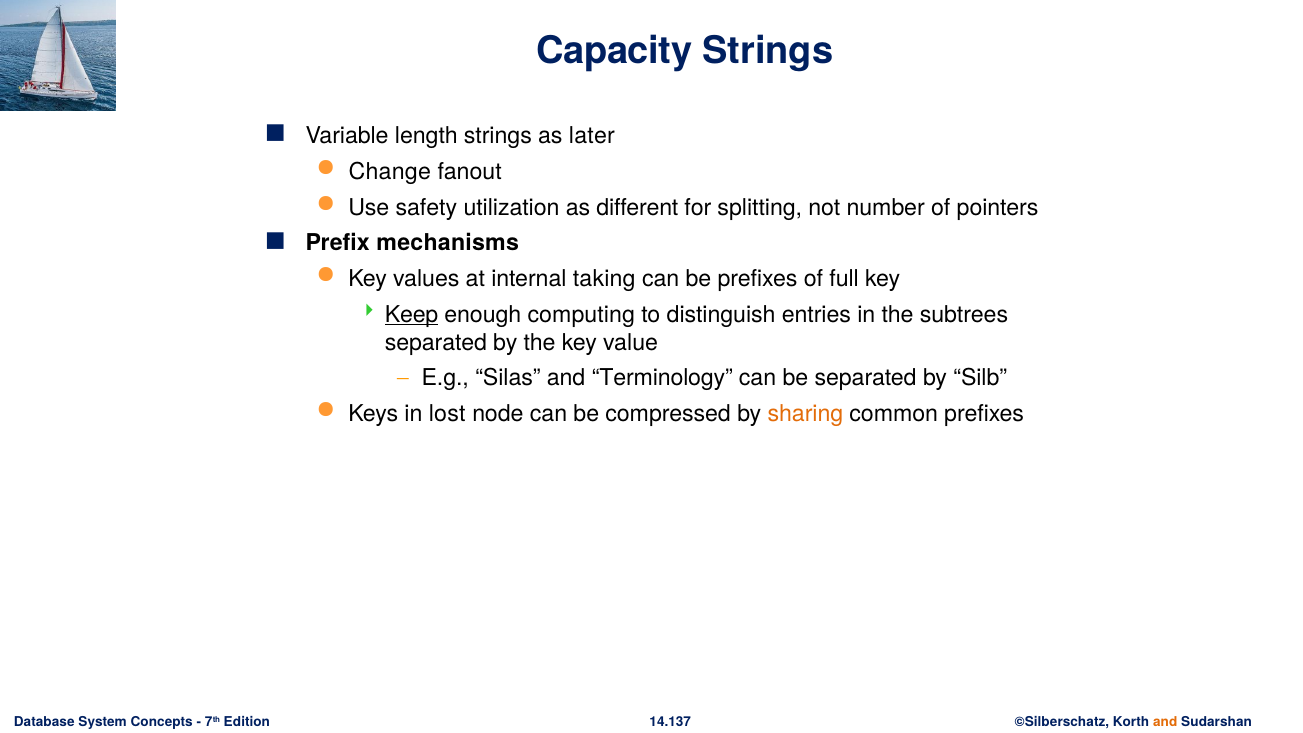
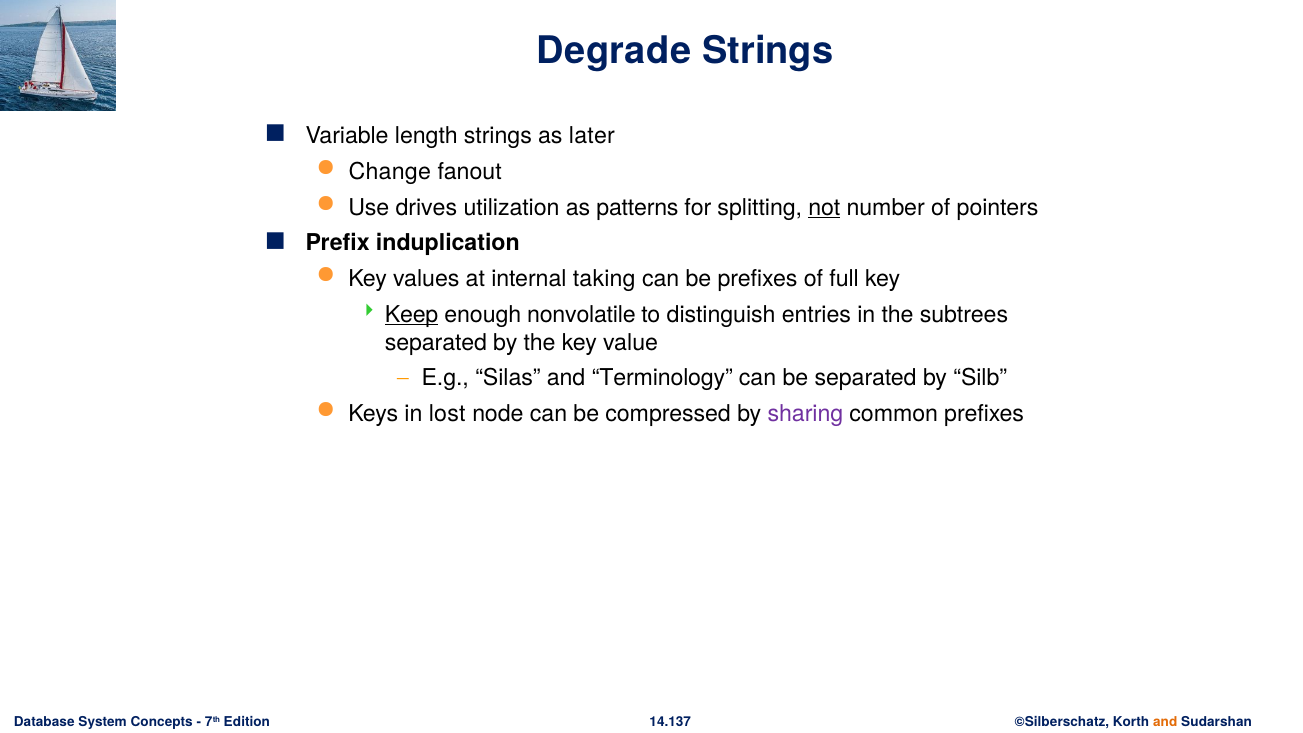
Capacity: Capacity -> Degrade
safety: safety -> drives
different: different -> patterns
not underline: none -> present
mechanisms: mechanisms -> induplication
computing: computing -> nonvolatile
sharing colour: orange -> purple
